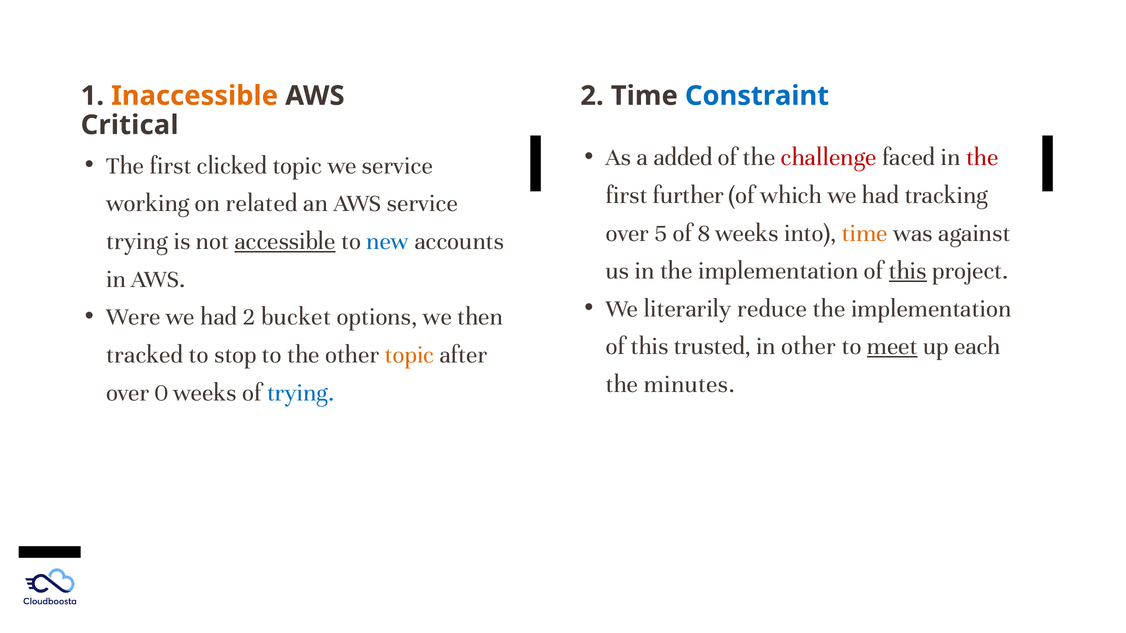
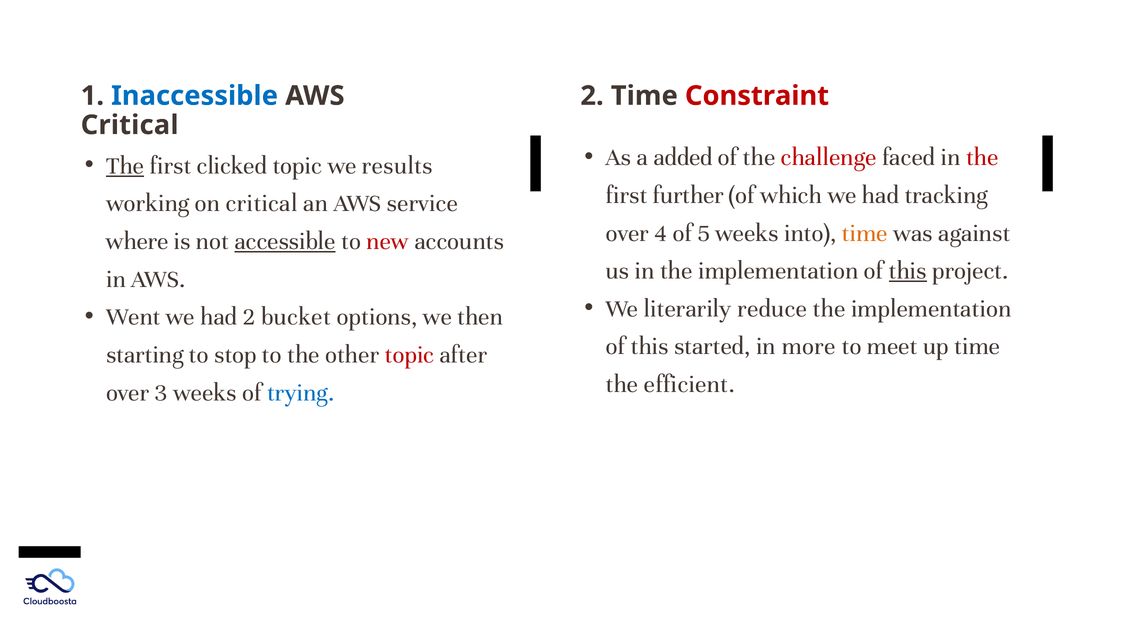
Inaccessible colour: orange -> blue
Constraint colour: blue -> red
The at (125, 165) underline: none -> present
we service: service -> results
on related: related -> critical
5: 5 -> 4
8: 8 -> 5
trying at (137, 241): trying -> where
new colour: blue -> red
Were: Were -> Went
trusted: trusted -> started
in other: other -> more
meet underline: present -> none
up each: each -> time
tracked: tracked -> starting
topic at (409, 355) colour: orange -> red
minutes: minutes -> efficient
0: 0 -> 3
